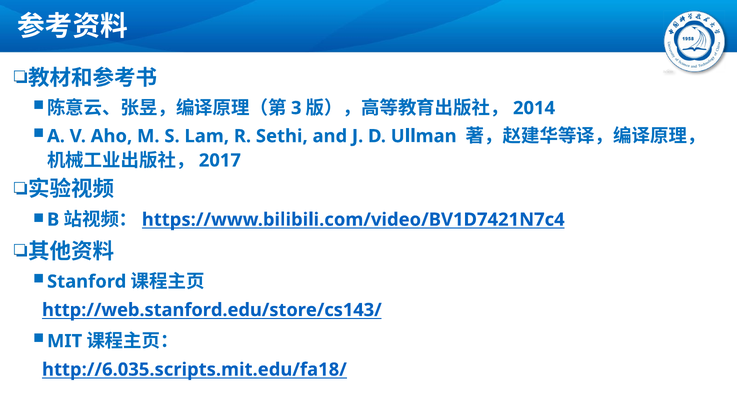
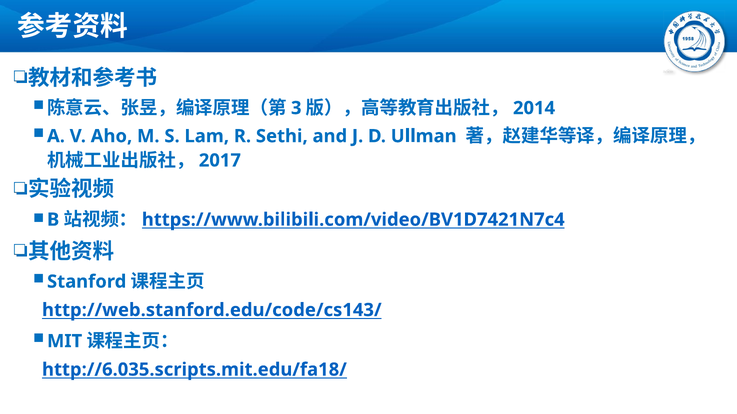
http://web.stanford.edu/store/cs143/: http://web.stanford.edu/store/cs143/ -> http://web.stanford.edu/code/cs143/
